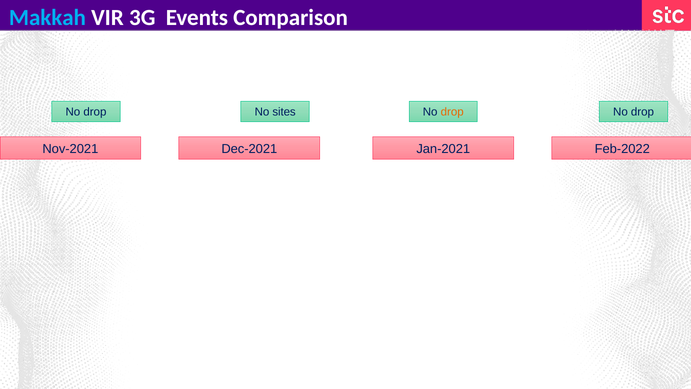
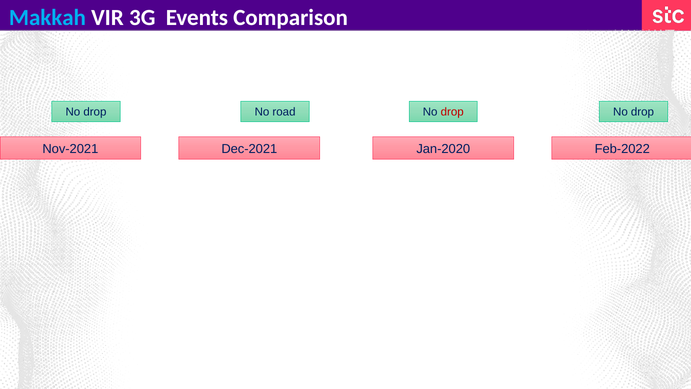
sites: sites -> road
drop at (452, 112) colour: orange -> red
Jan-2021: Jan-2021 -> Jan-2020
